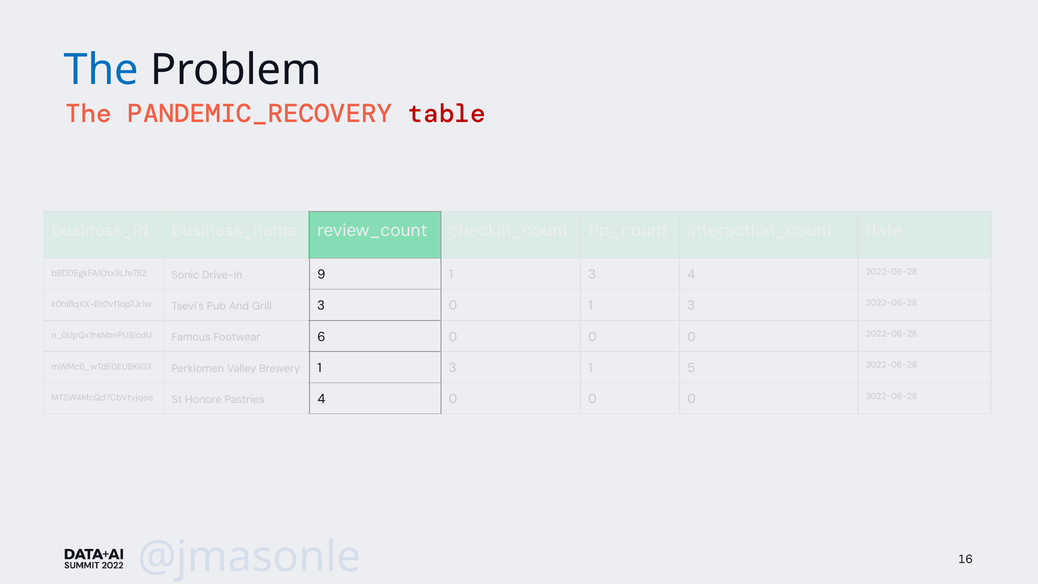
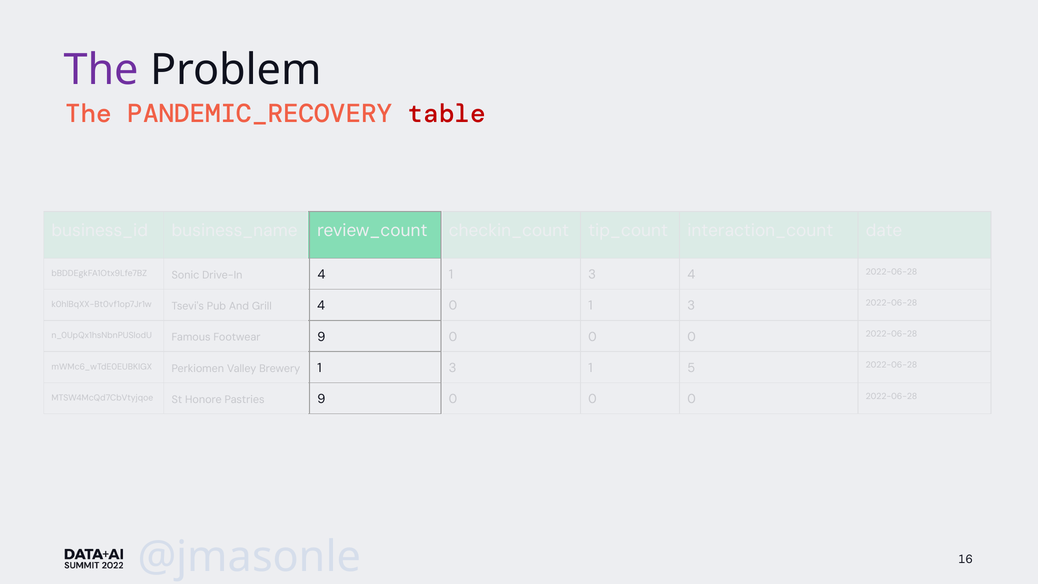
The at (101, 70) colour: blue -> purple
9 at (321, 275): 9 -> 4
3 at (321, 306): 3 -> 4
6 at (321, 337): 6 -> 9
4 at (321, 399): 4 -> 9
